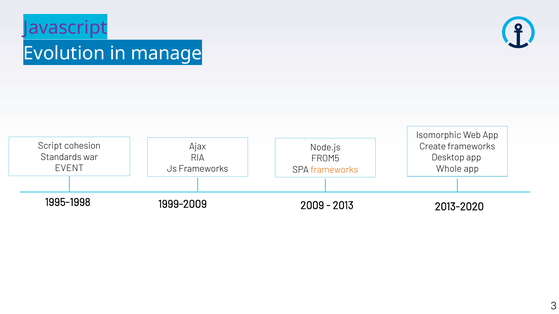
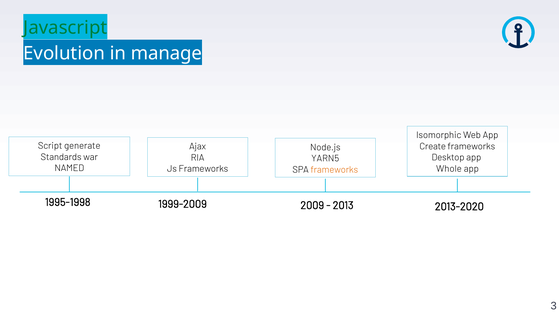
Javascript colour: purple -> green
cohesion: cohesion -> generate
FROM5: FROM5 -> YARN5
EVENT: EVENT -> NAMED
